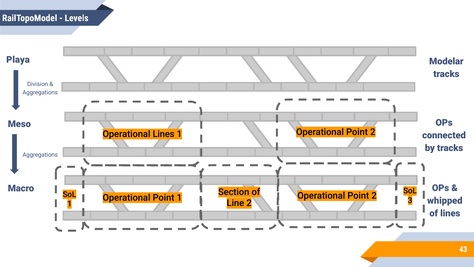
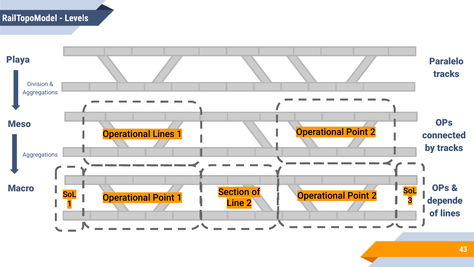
Modelar: Modelar -> Paralelo
whipped: whipped -> depende
